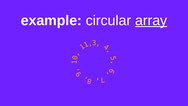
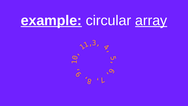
example underline: none -> present
